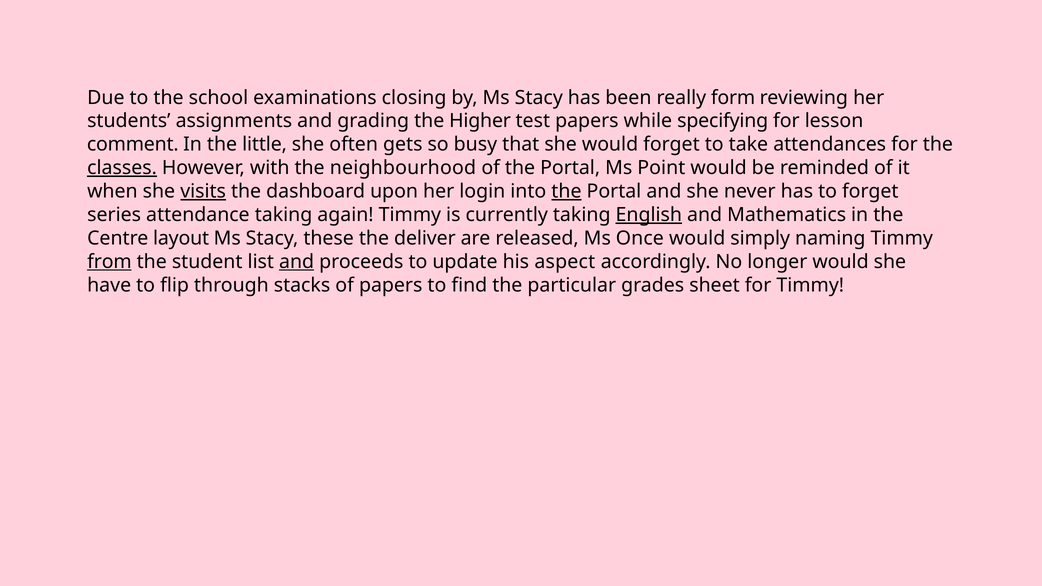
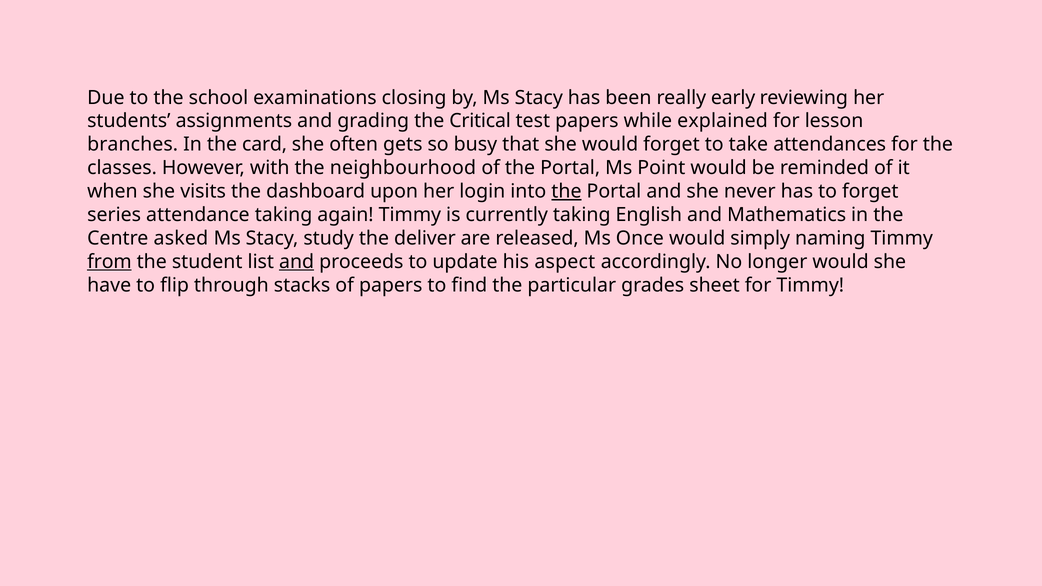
form: form -> early
Higher: Higher -> Critical
specifying: specifying -> explained
comment: comment -> branches
little: little -> card
classes underline: present -> none
visits underline: present -> none
English underline: present -> none
layout: layout -> asked
these: these -> study
